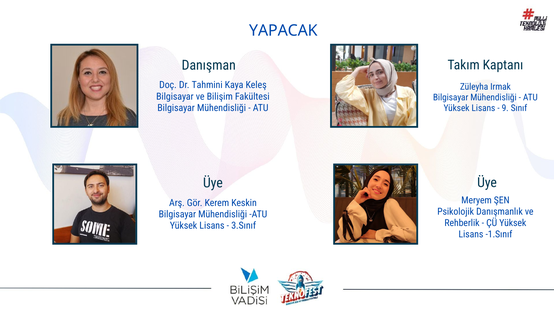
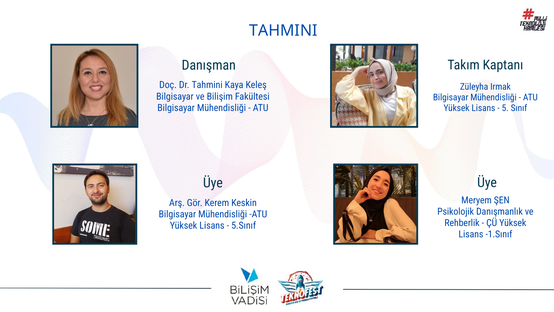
YAPACAK at (284, 31): YAPACAK -> TAHMINI
9: 9 -> 5
3.Sınıf: 3.Sınıf -> 5.Sınıf
